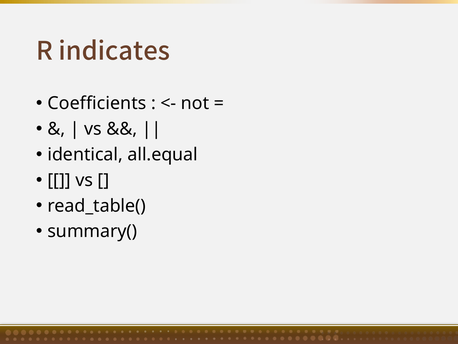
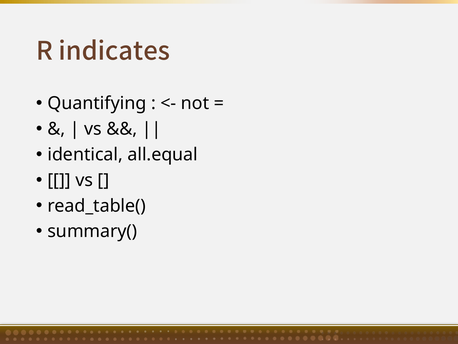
Coefficients: Coefficients -> Quantifying
